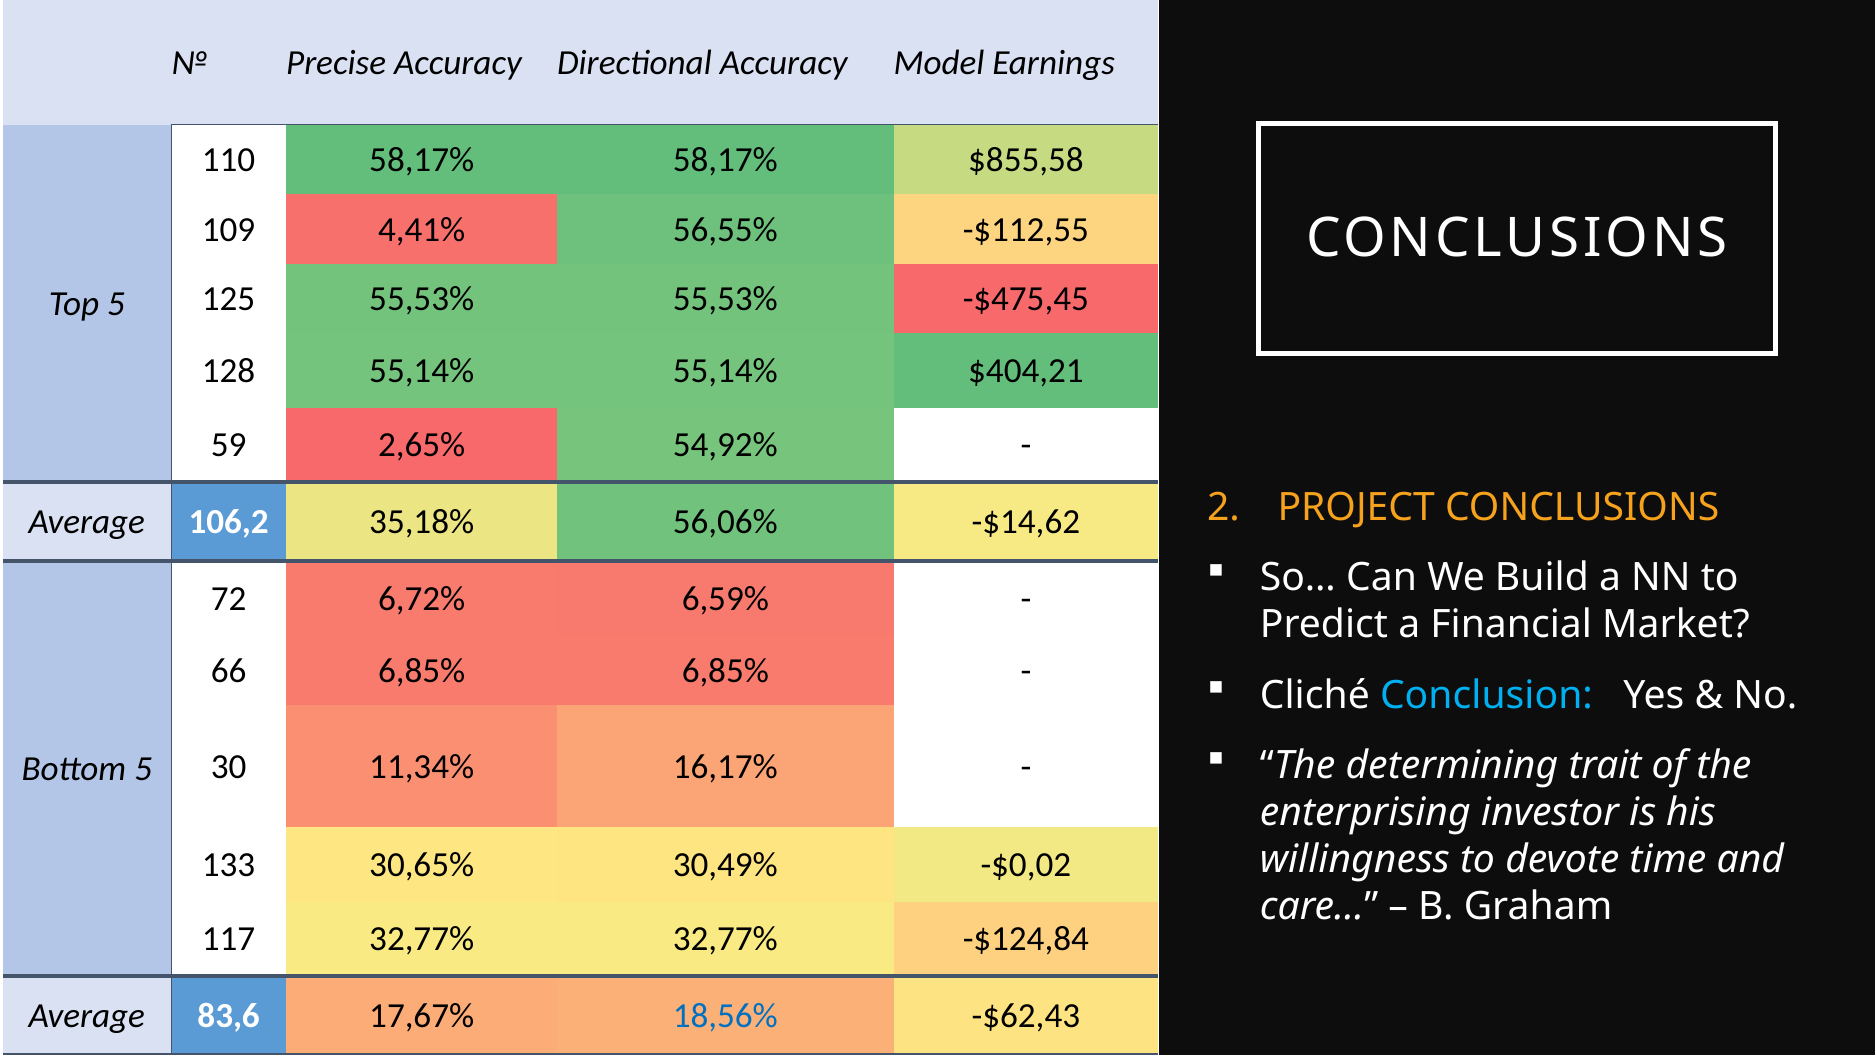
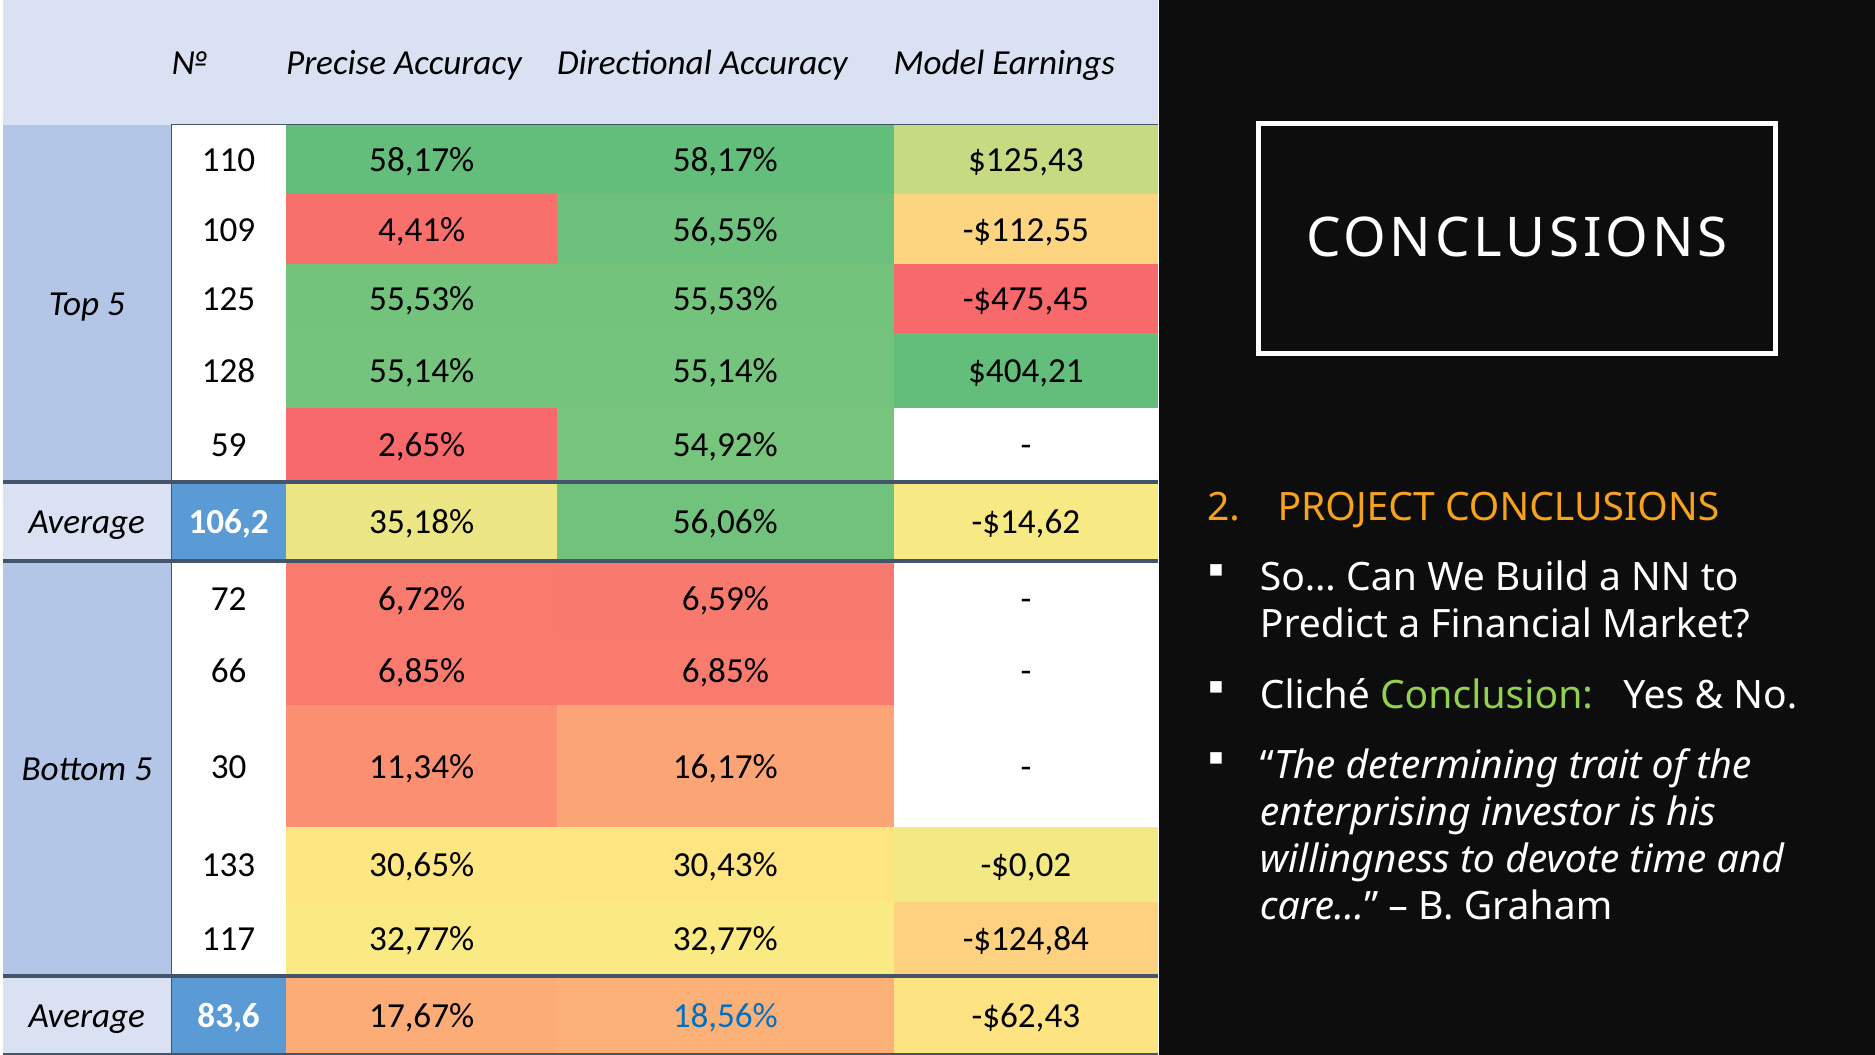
$855,58: $855,58 -> $125,43
Conclusion colour: light blue -> light green
30,49%: 30,49% -> 30,43%
